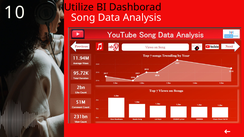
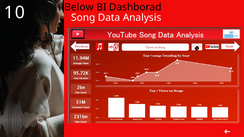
Utilize: Utilize -> Below
